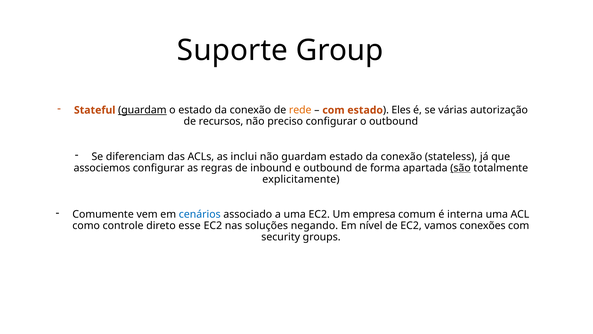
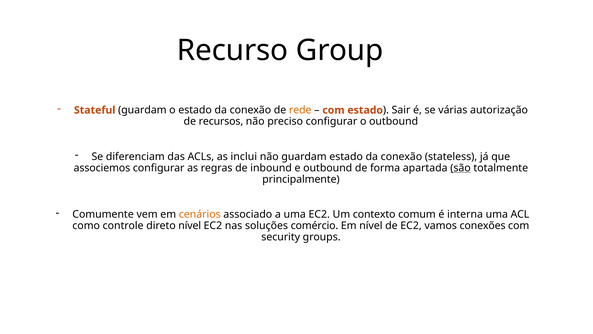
Suporte: Suporte -> Recurso
guardam at (142, 110) underline: present -> none
Eles: Eles -> Sair
explicitamente: explicitamente -> principalmente
cenários colour: blue -> orange
empresa: empresa -> contexto
direto esse: esse -> nível
negando: negando -> comércio
